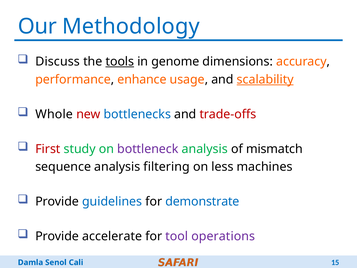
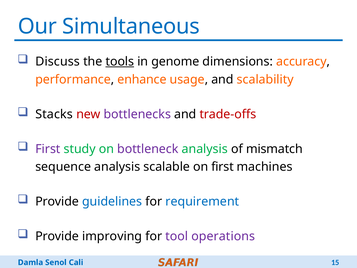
Methodology: Methodology -> Simultaneous
scalability underline: present -> none
Whole: Whole -> Stacks
bottlenecks colour: blue -> purple
First at (48, 149) colour: red -> purple
filtering: filtering -> scalable
on less: less -> first
demonstrate: demonstrate -> requirement
accelerate: accelerate -> improving
